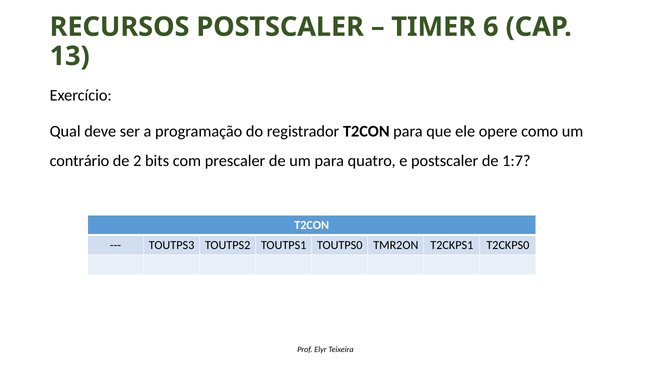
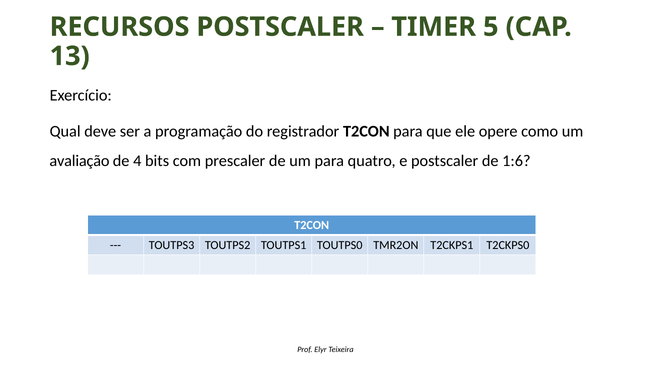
6: 6 -> 5
contrário: contrário -> avaliação
2: 2 -> 4
1:7: 1:7 -> 1:6
